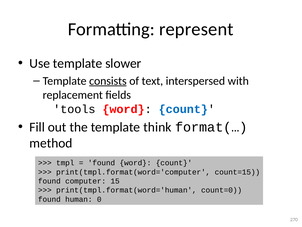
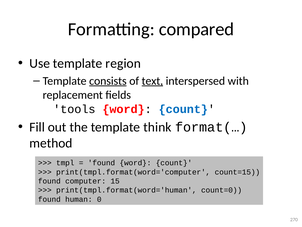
represent: represent -> compared
slower: slower -> region
text underline: none -> present
